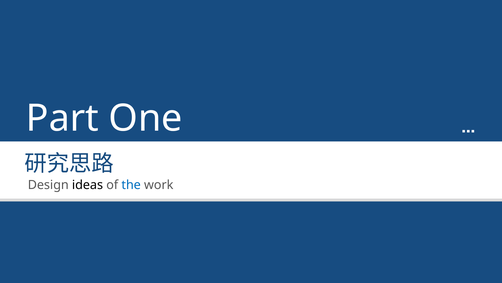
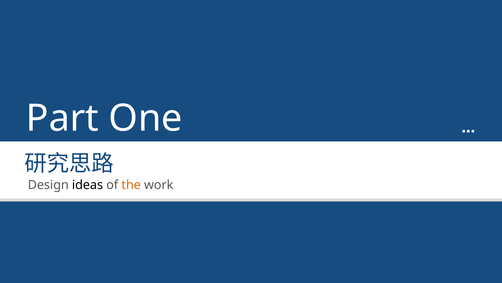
the colour: blue -> orange
